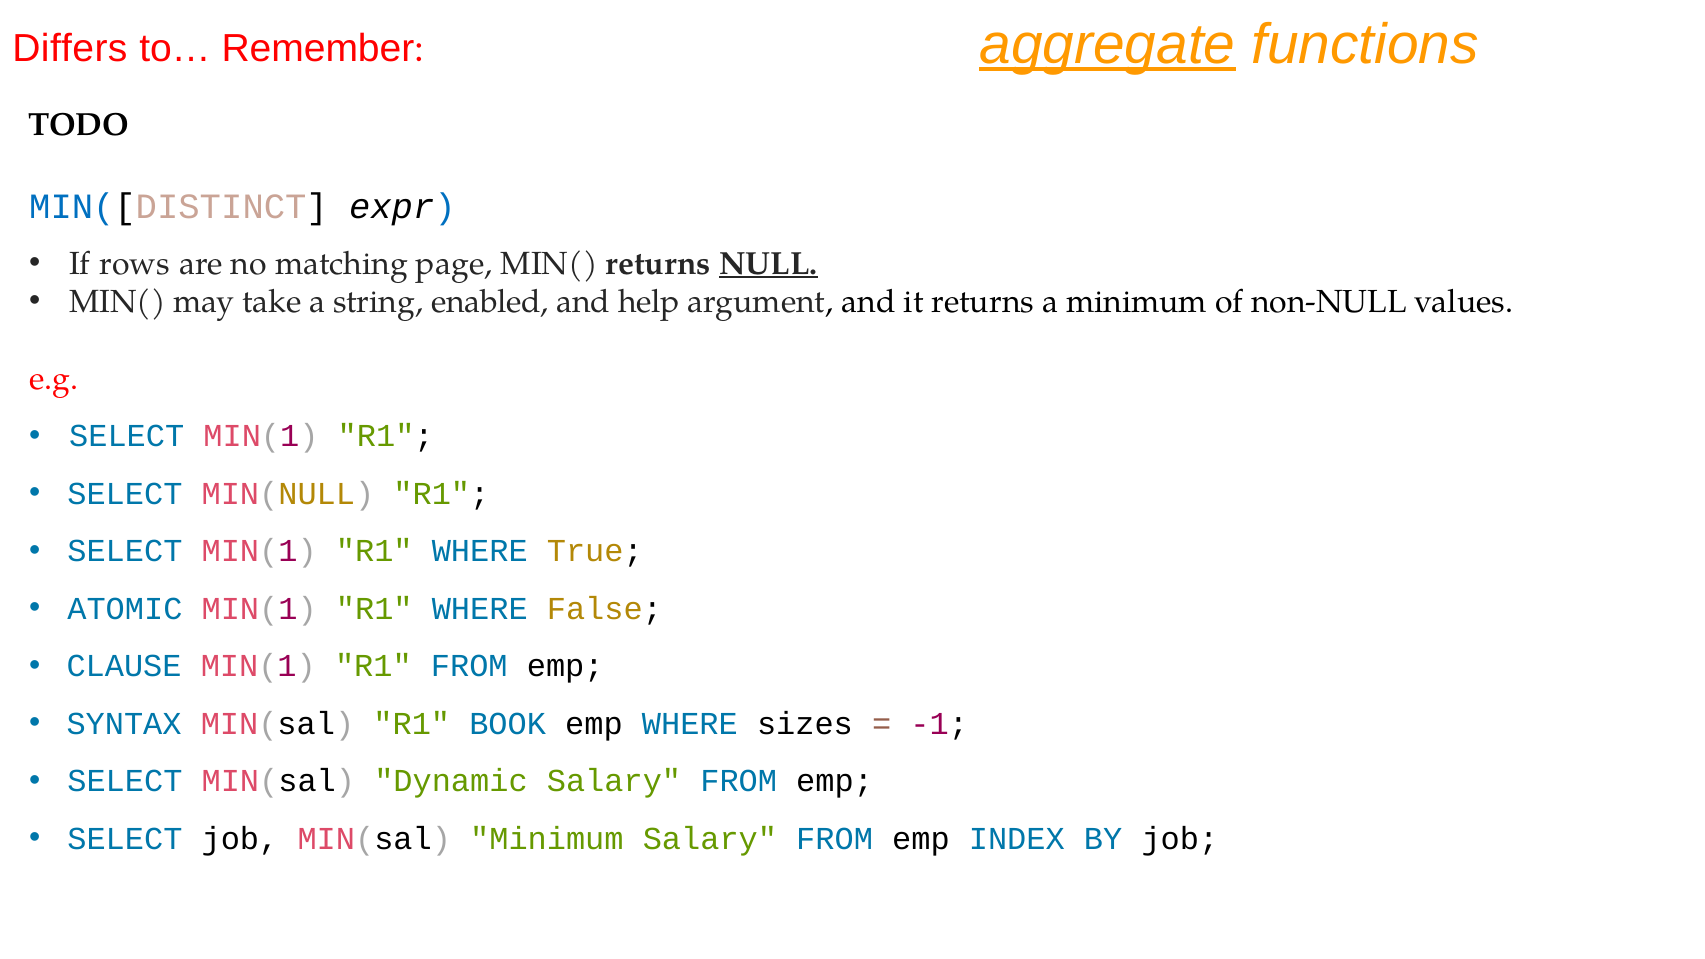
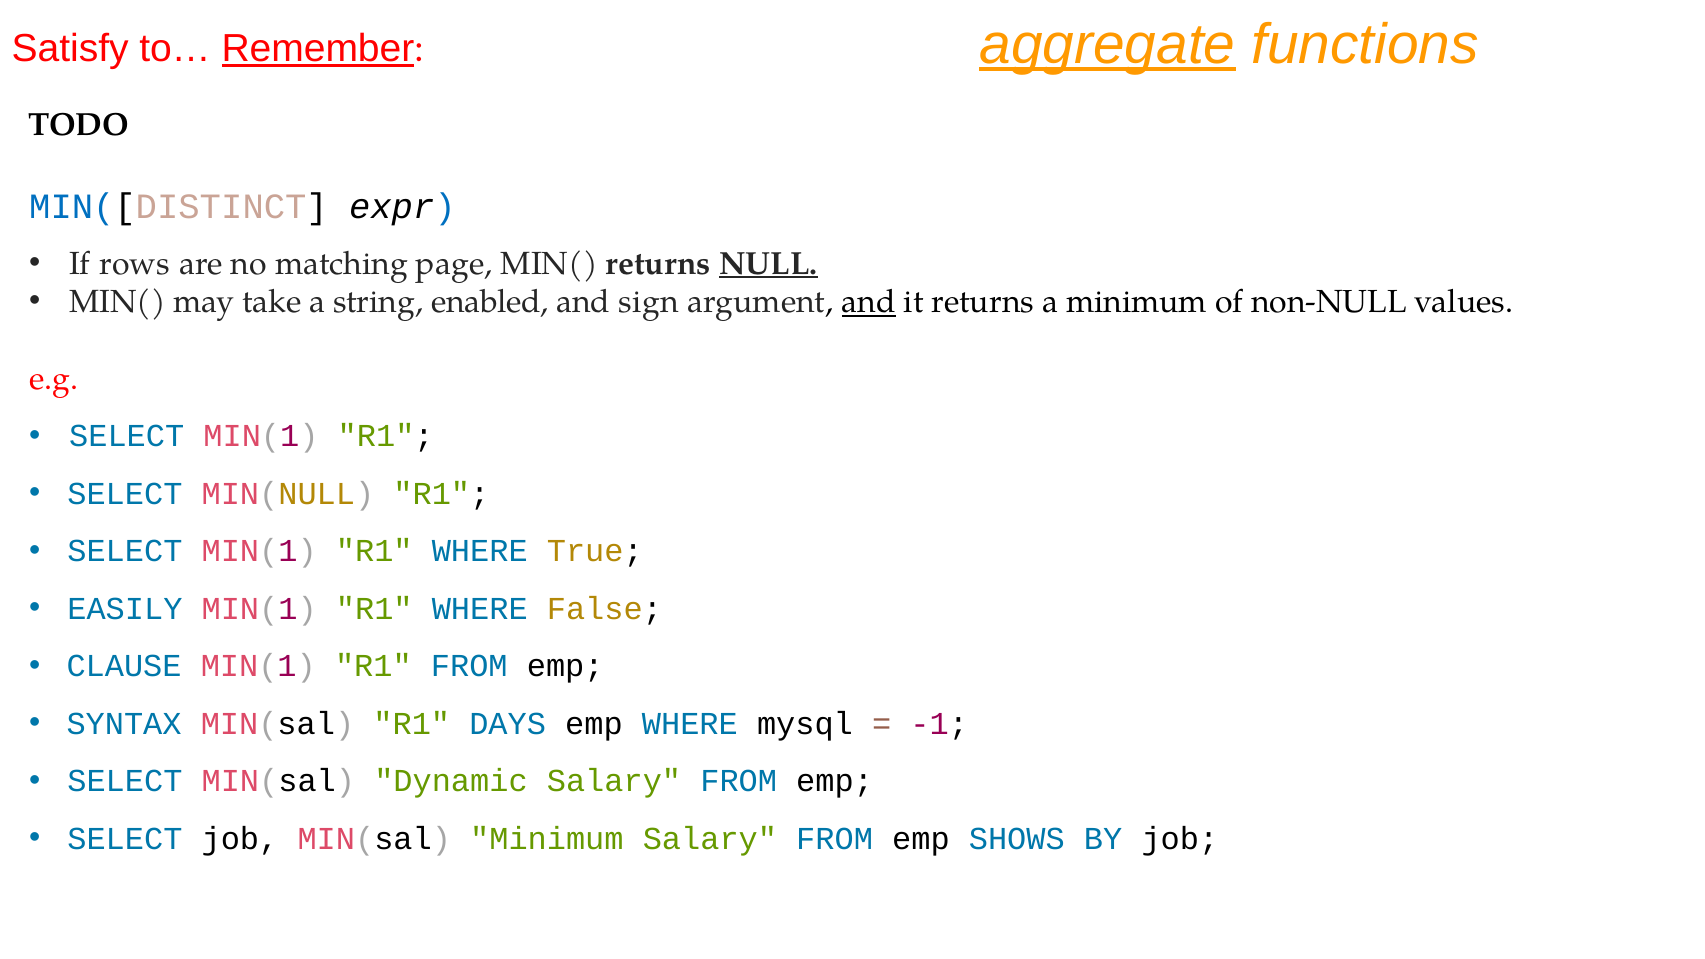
Differs: Differs -> Satisfy
Remember underline: none -> present
help: help -> sign
and at (869, 302) underline: none -> present
ATOMIC: ATOMIC -> EASILY
BOOK: BOOK -> DAYS
sizes: sizes -> mysql
INDEX: INDEX -> SHOWS
